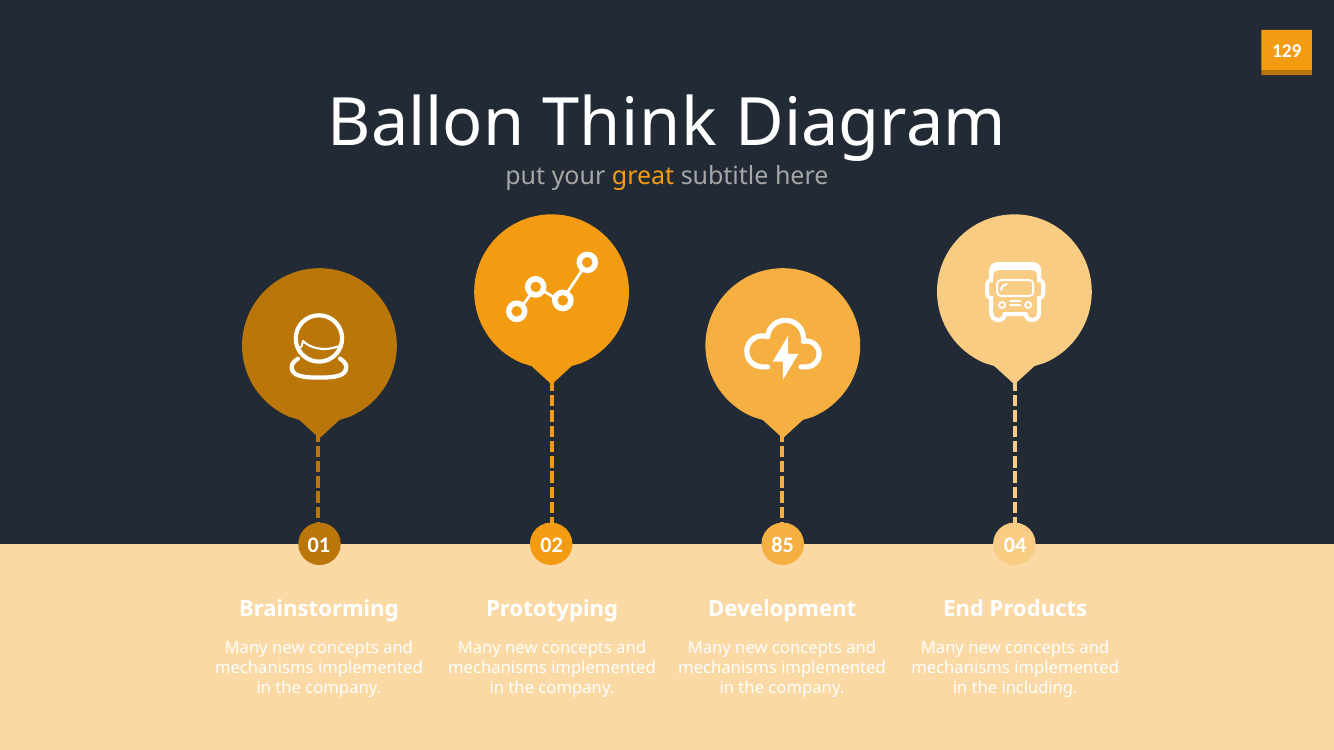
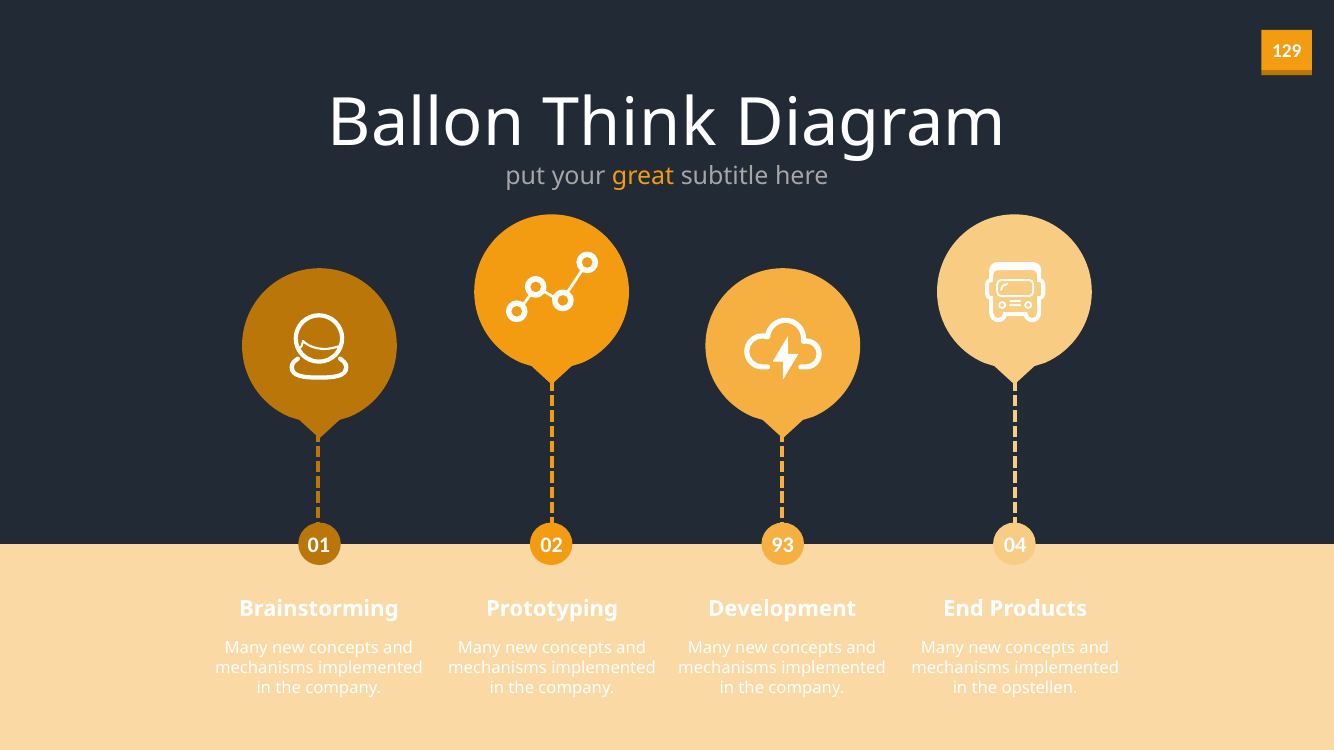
85: 85 -> 93
including: including -> opstellen
